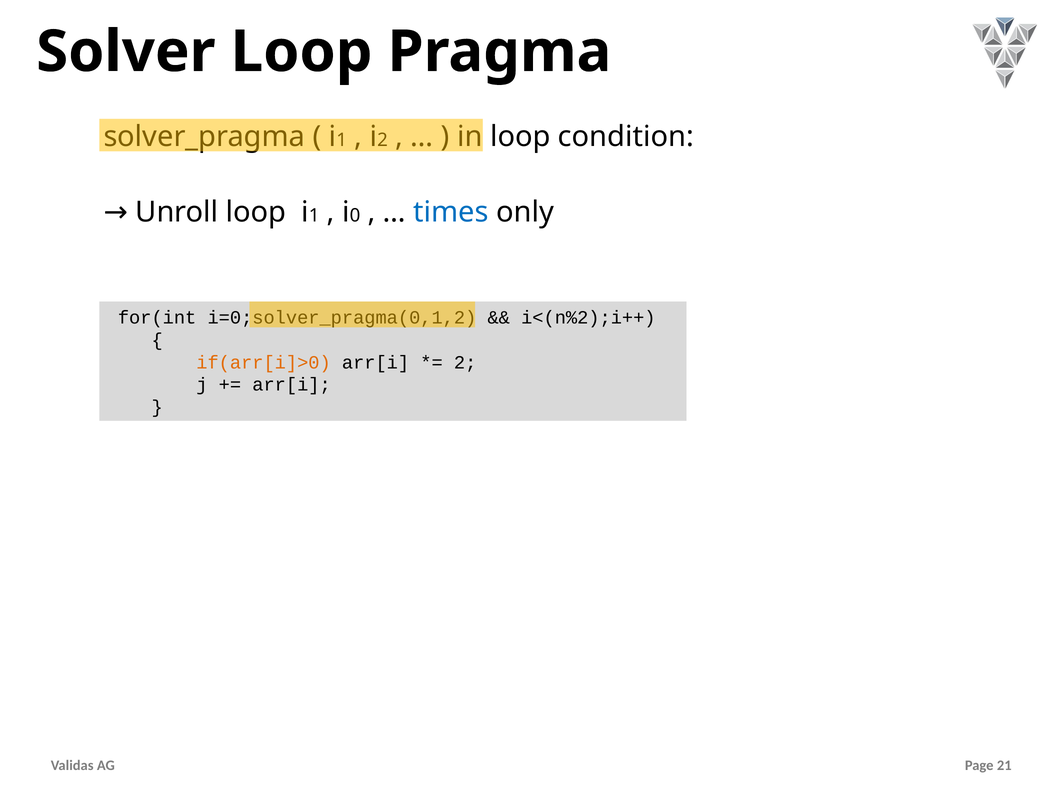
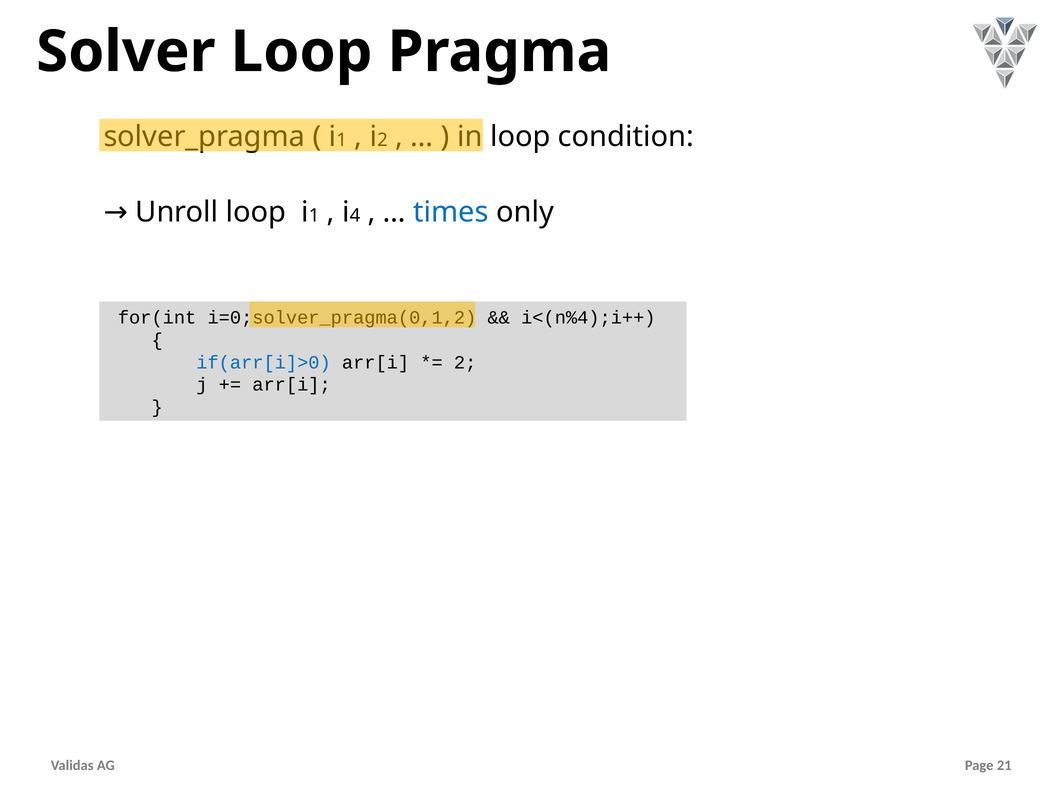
0: 0 -> 4
i<(n%2);i++: i<(n%2);i++ -> i<(n%4);i++
if(arr[i]>0 colour: orange -> blue
